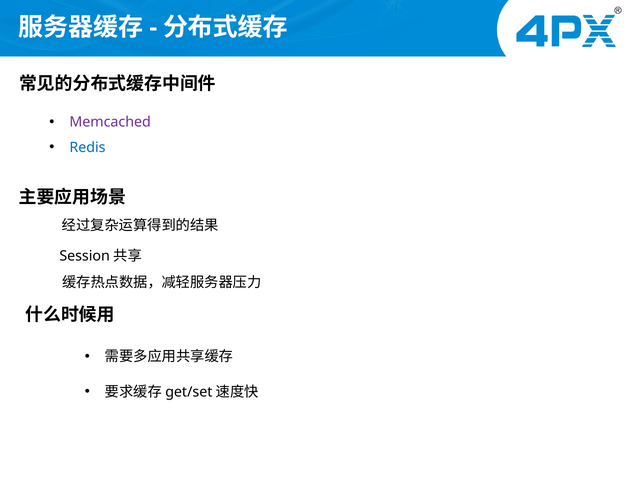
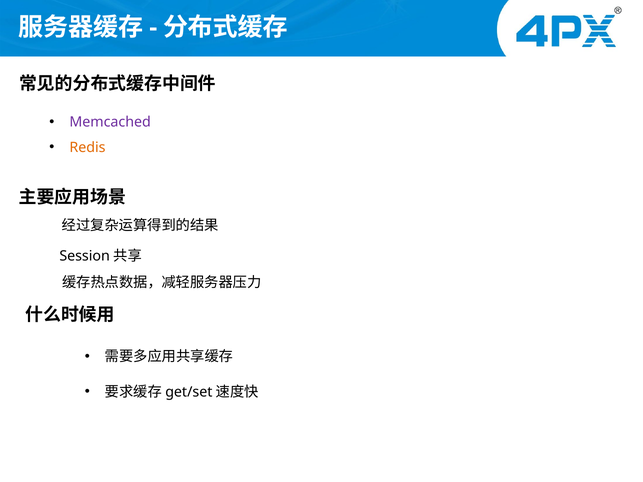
Redis colour: blue -> orange
